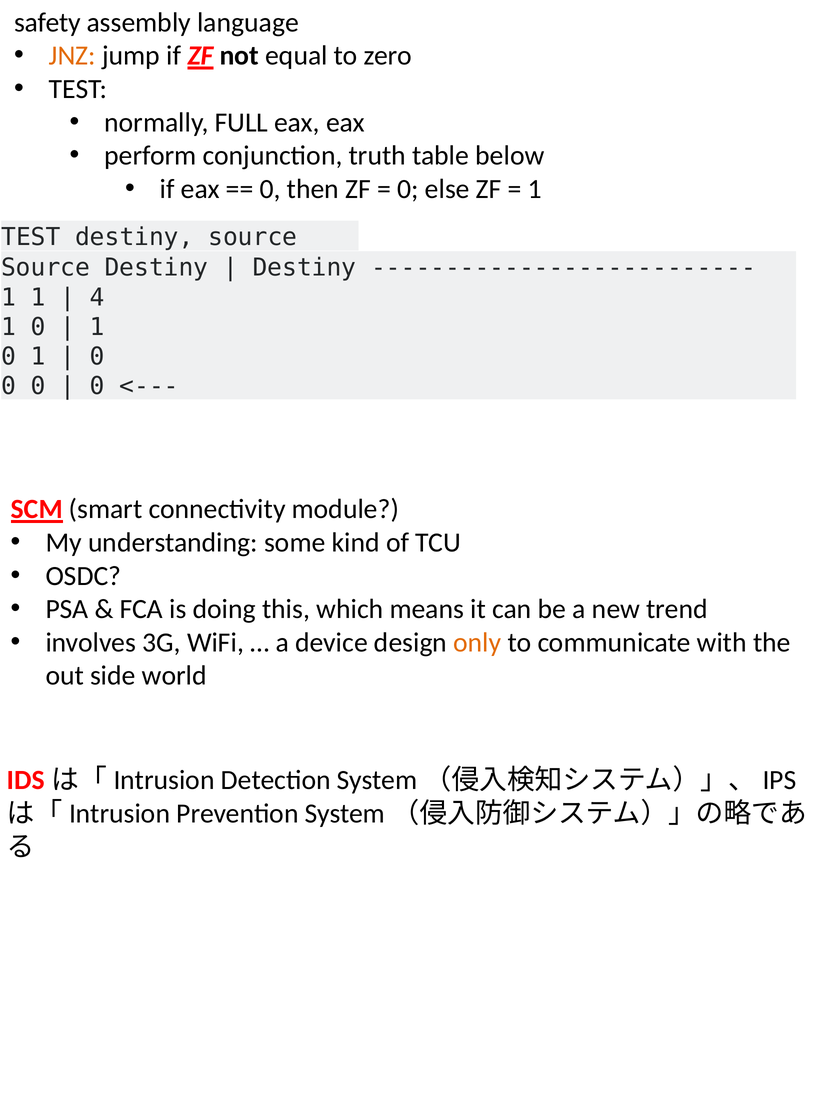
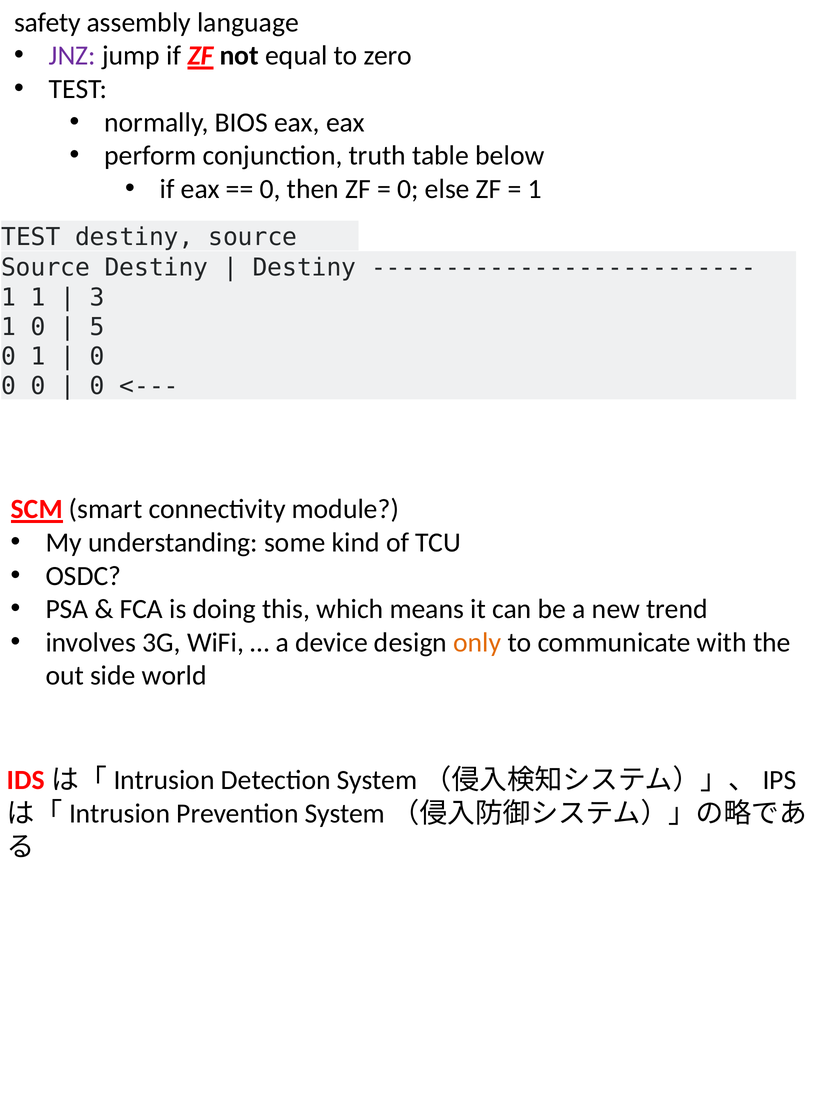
JNZ colour: orange -> purple
FULL: FULL -> BIOS
4: 4 -> 3
1 at (97, 327): 1 -> 5
